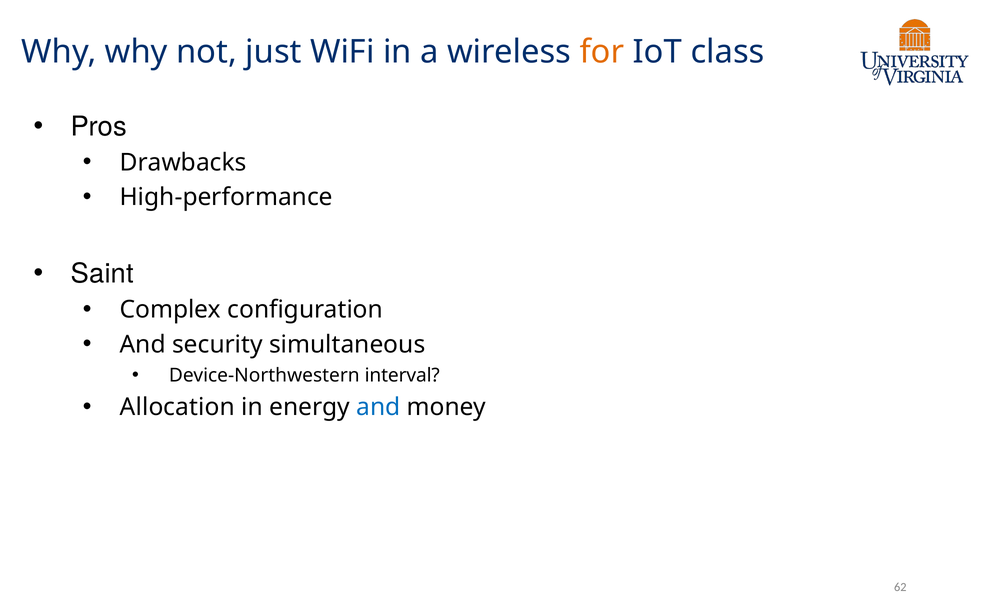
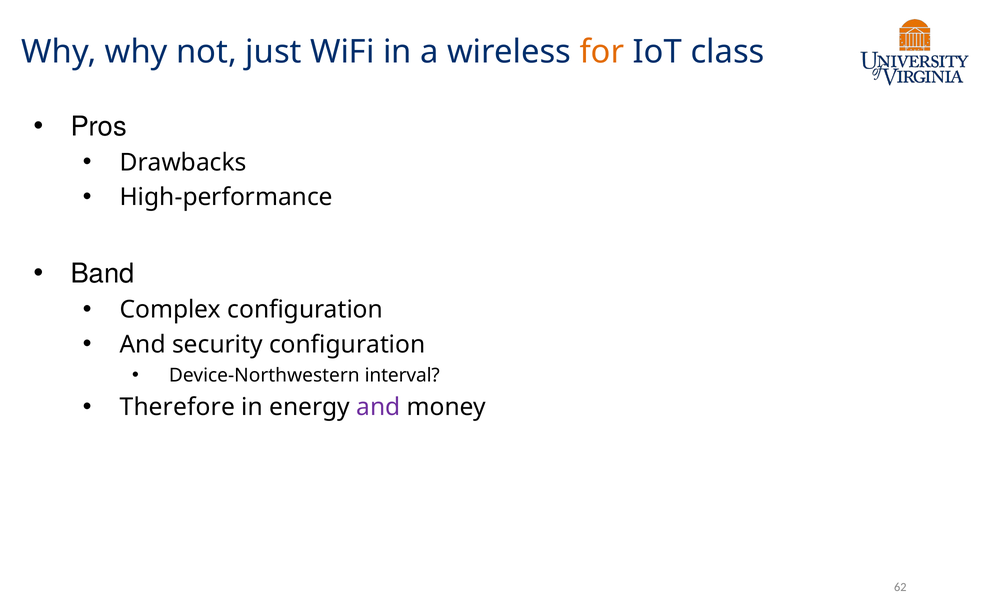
Saint: Saint -> Band
security simultaneous: simultaneous -> configuration
Allocation: Allocation -> Therefore
and at (378, 407) colour: blue -> purple
